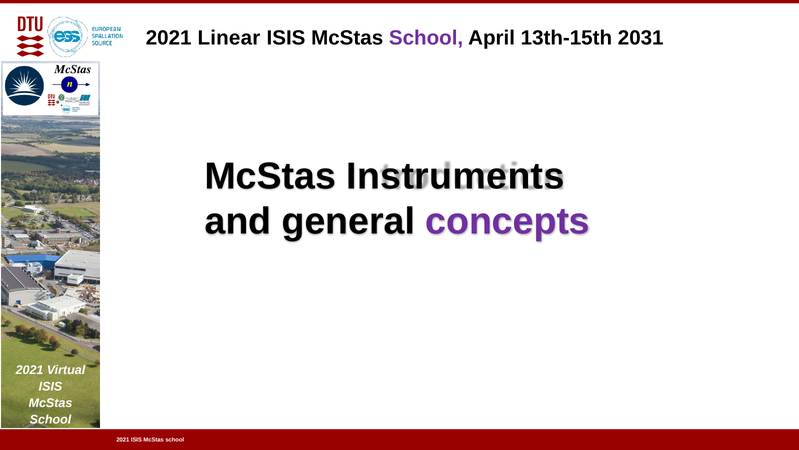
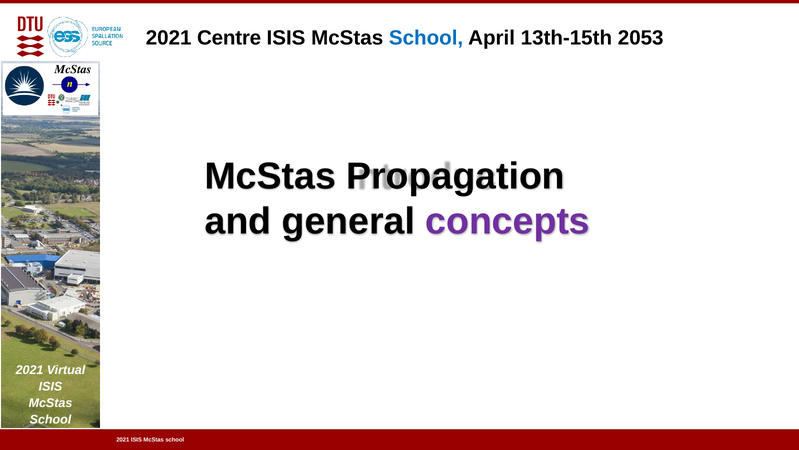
Linear: Linear -> Centre
School at (426, 38) colour: purple -> blue
2031: 2031 -> 2053
Instruments: Instruments -> Propagation
